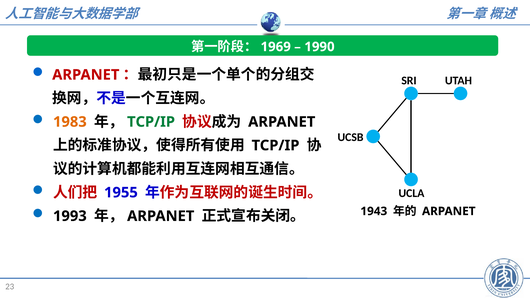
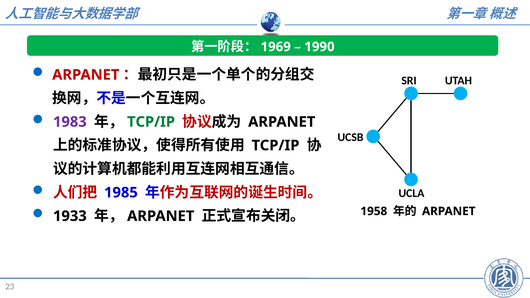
1983 colour: orange -> purple
1955: 1955 -> 1985
1993: 1993 -> 1933
1943: 1943 -> 1958
